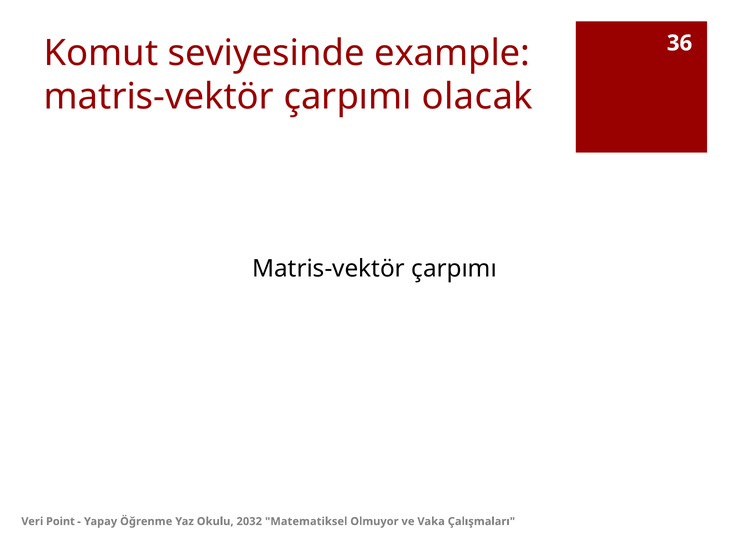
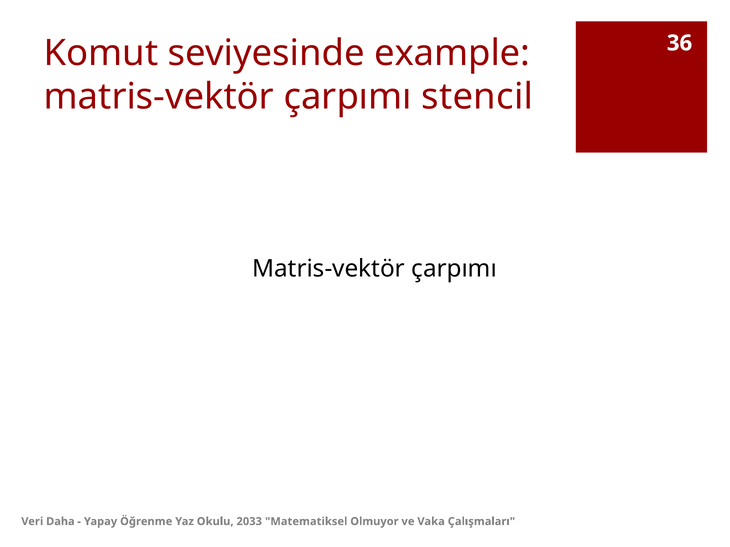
olacak: olacak -> stencil
Point: Point -> Daha
2032: 2032 -> 2033
